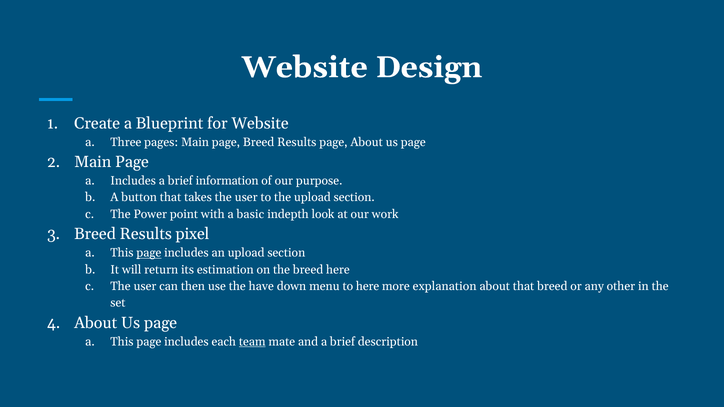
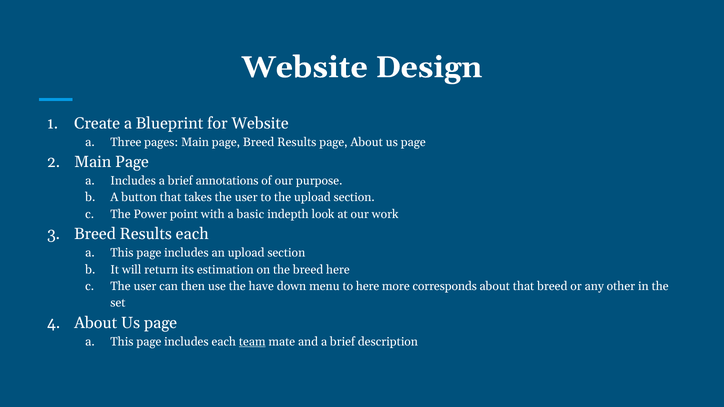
information: information -> annotations
Results pixel: pixel -> each
page at (149, 253) underline: present -> none
explanation: explanation -> corresponds
